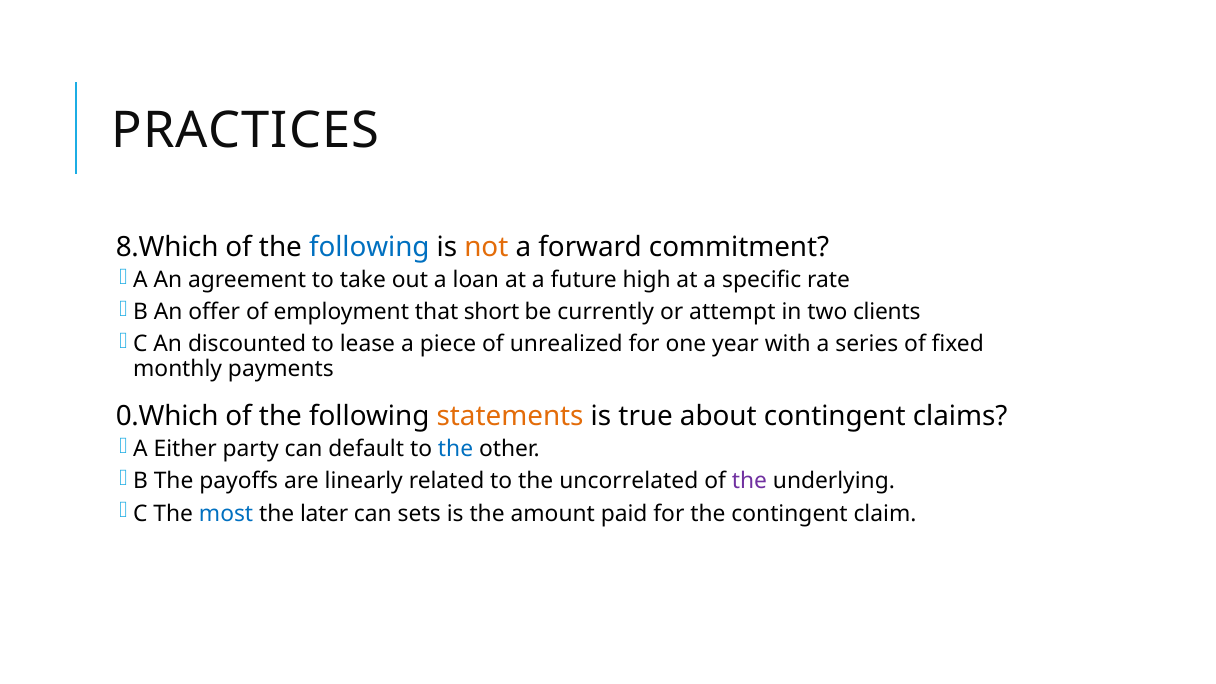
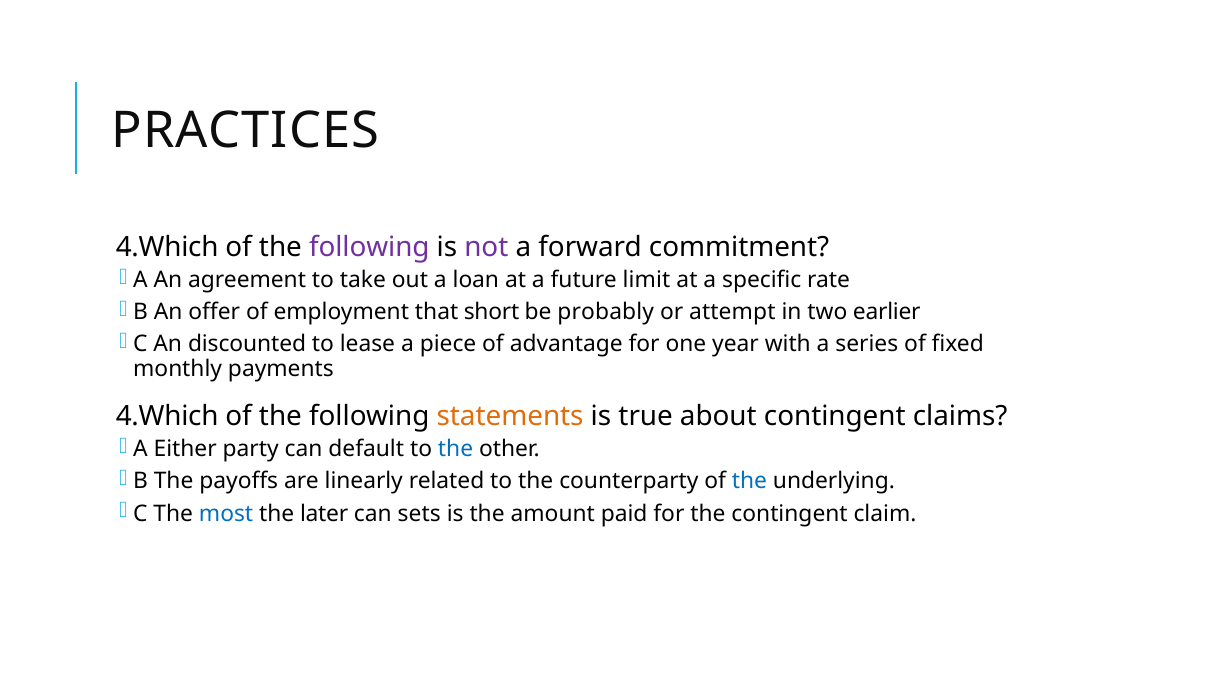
8.Which at (167, 247): 8.Which -> 4.Which
following at (369, 247) colour: blue -> purple
not colour: orange -> purple
high: high -> limit
currently: currently -> probably
clients: clients -> earlier
unrealized: unrealized -> advantage
0.Which at (167, 417): 0.Which -> 4.Which
uncorrelated: uncorrelated -> counterparty
the at (749, 481) colour: purple -> blue
